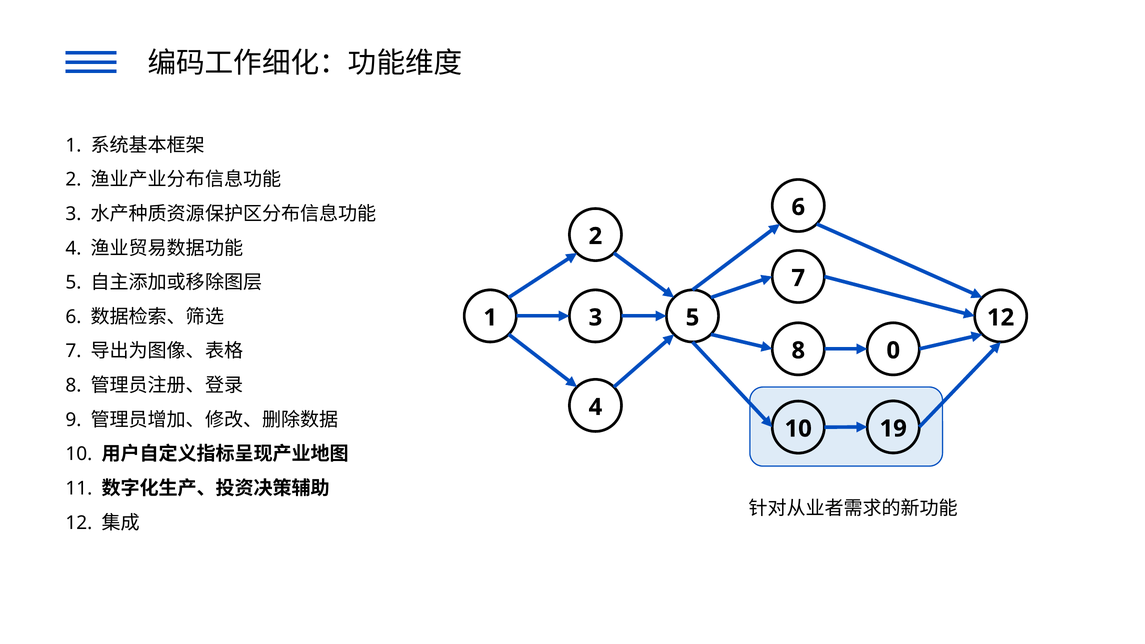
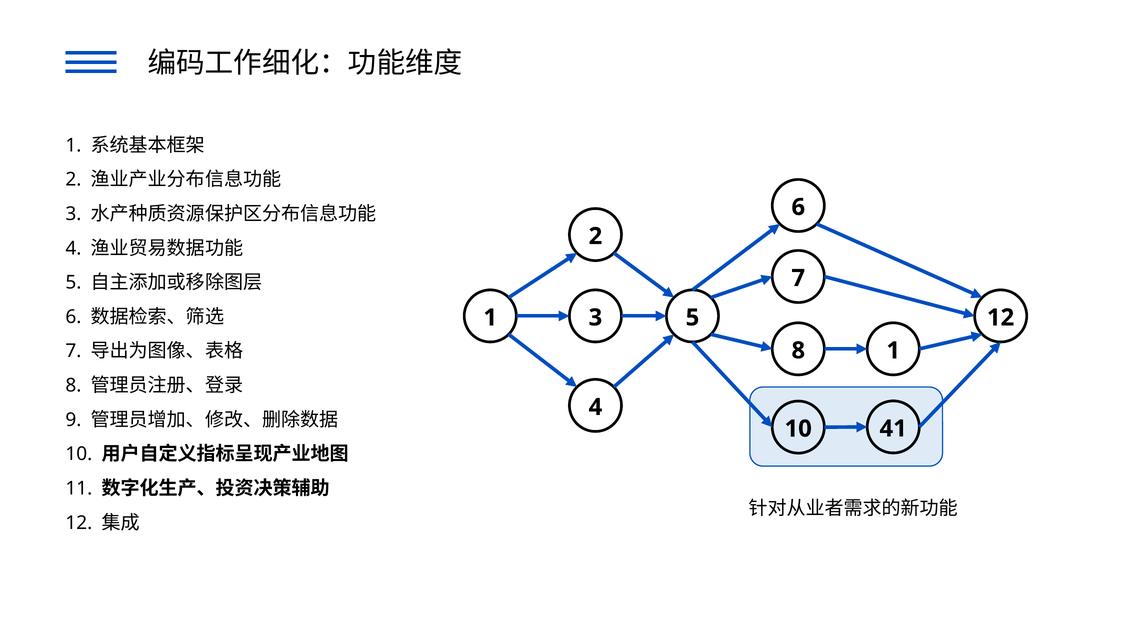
8 0: 0 -> 1
19: 19 -> 41
